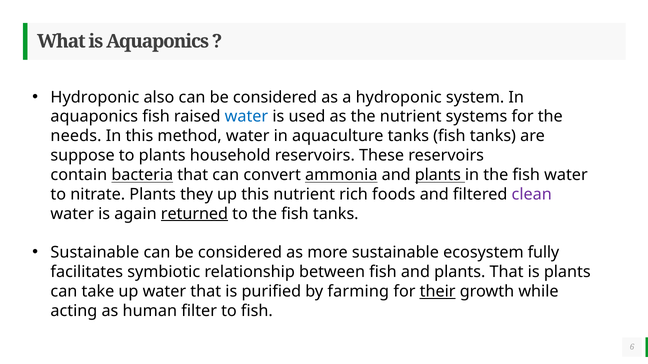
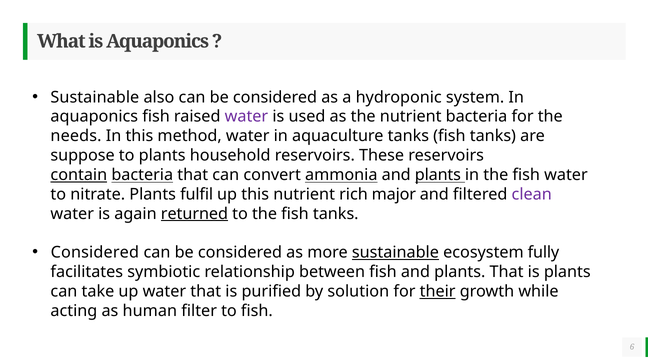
Hydroponic at (95, 97): Hydroponic -> Sustainable
water at (246, 117) colour: blue -> purple
nutrient systems: systems -> bacteria
contain underline: none -> present
they: they -> fulfil
foods: foods -> major
Sustainable at (95, 253): Sustainable -> Considered
sustainable at (395, 253) underline: none -> present
farming: farming -> solution
